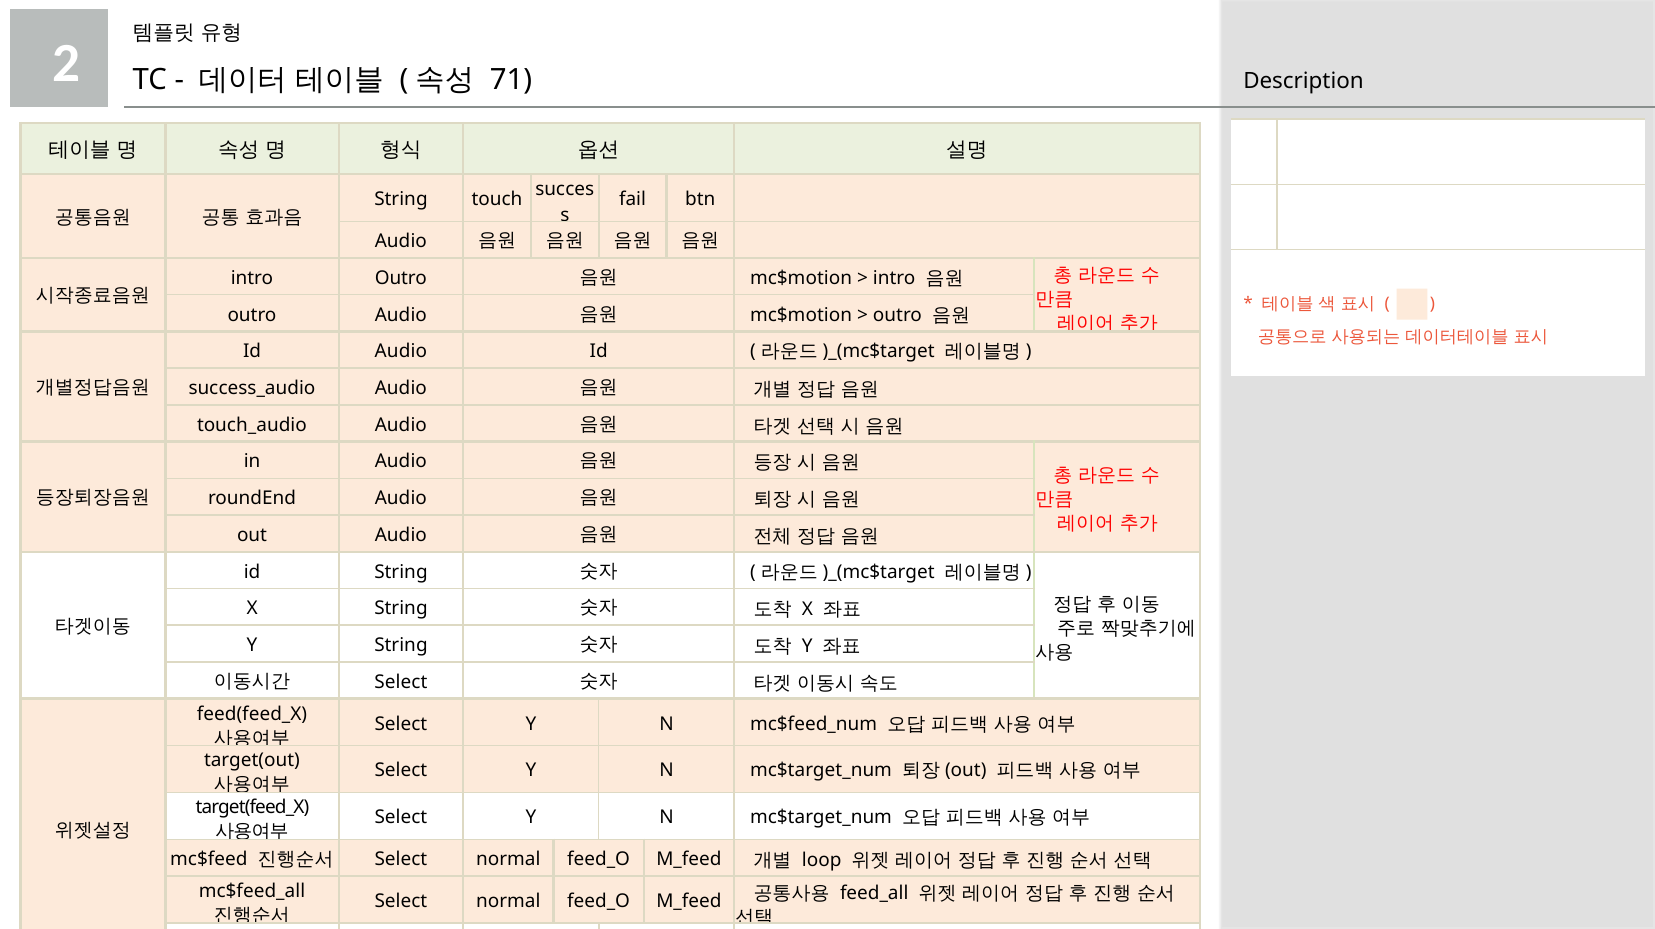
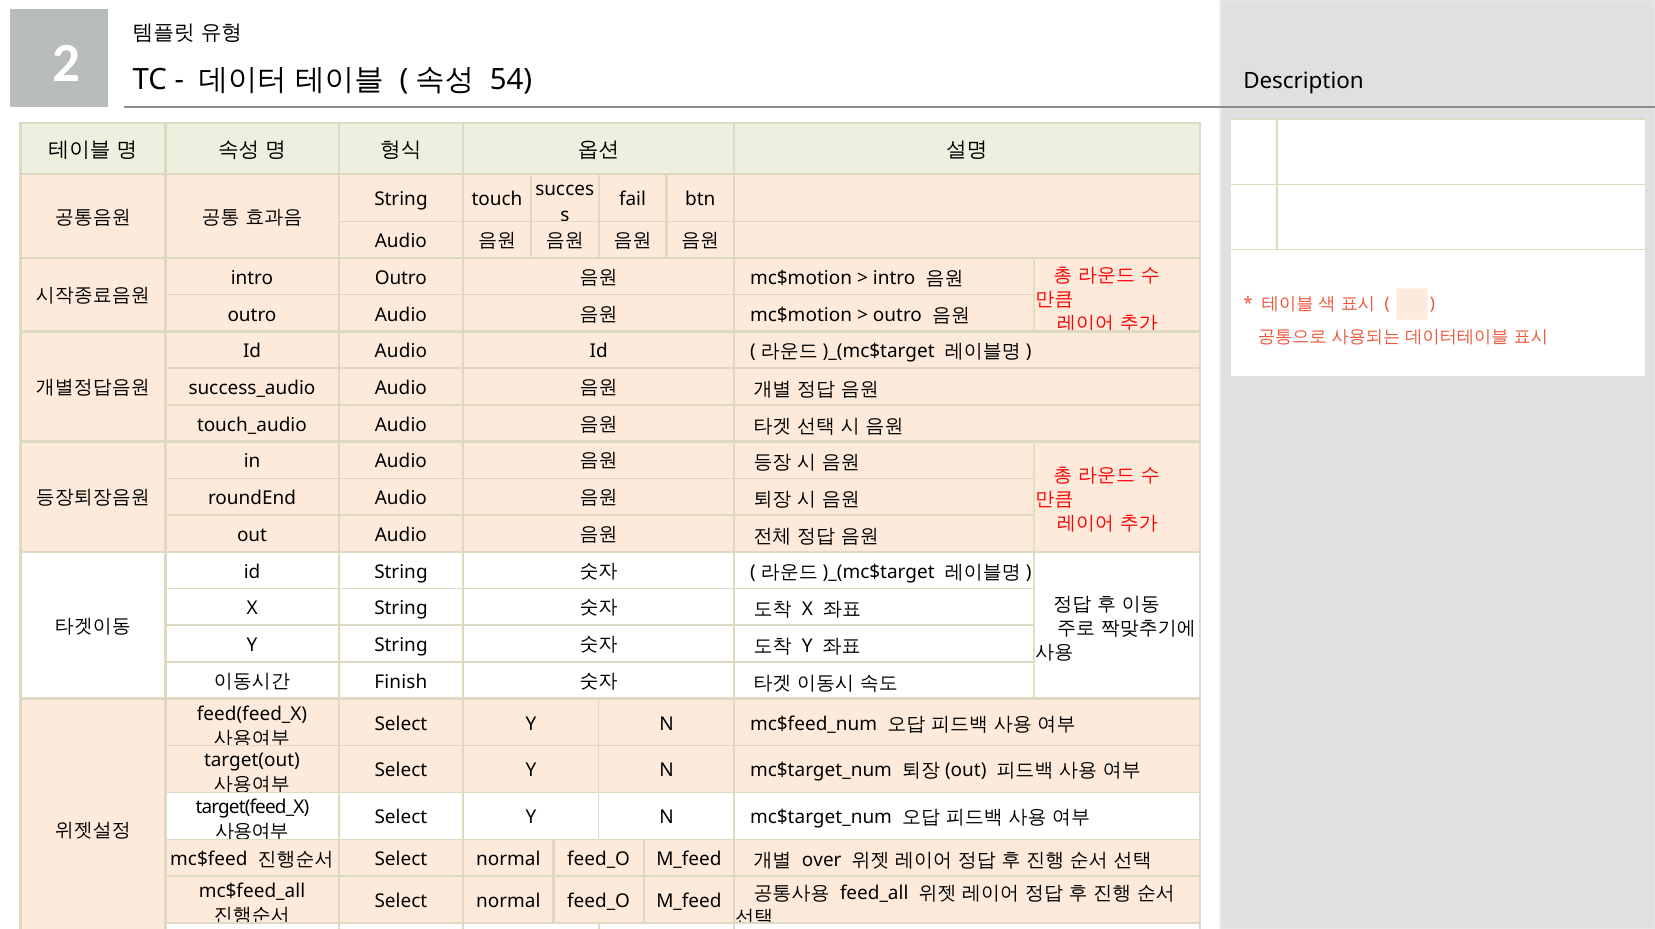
71: 71 -> 54
Select at (401, 682): Select -> Finish
loop: loop -> over
